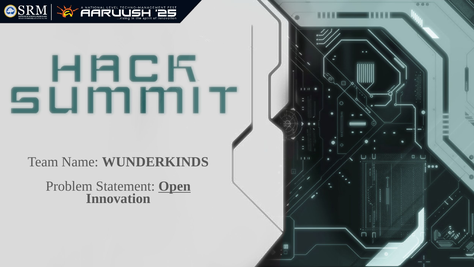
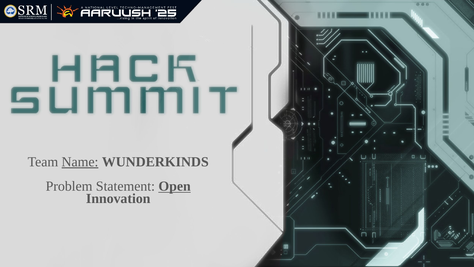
Name underline: none -> present
